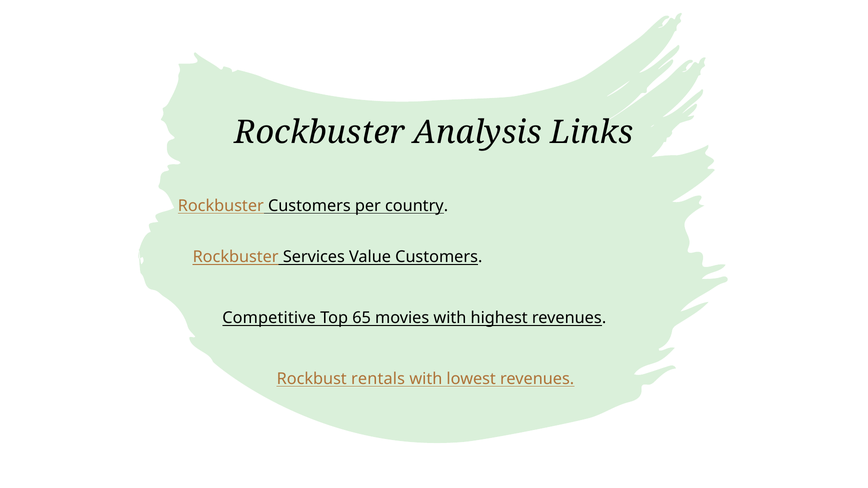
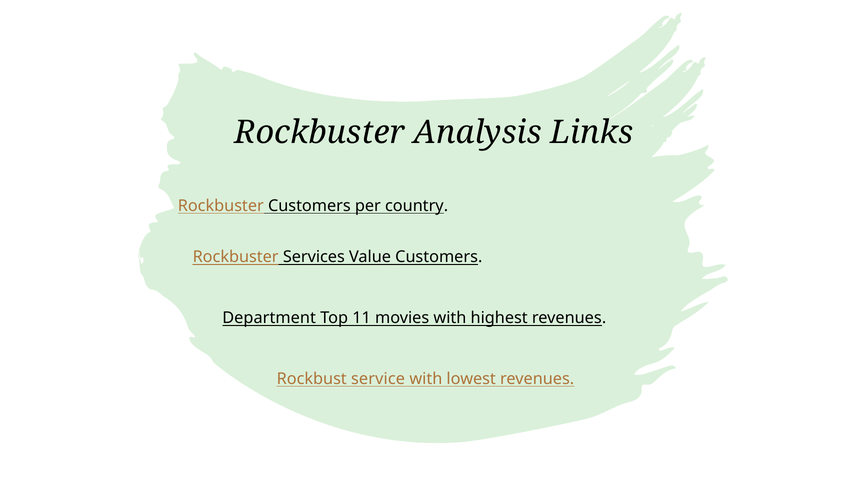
Competitive: Competitive -> Department
65: 65 -> 11
rentals: rentals -> service
